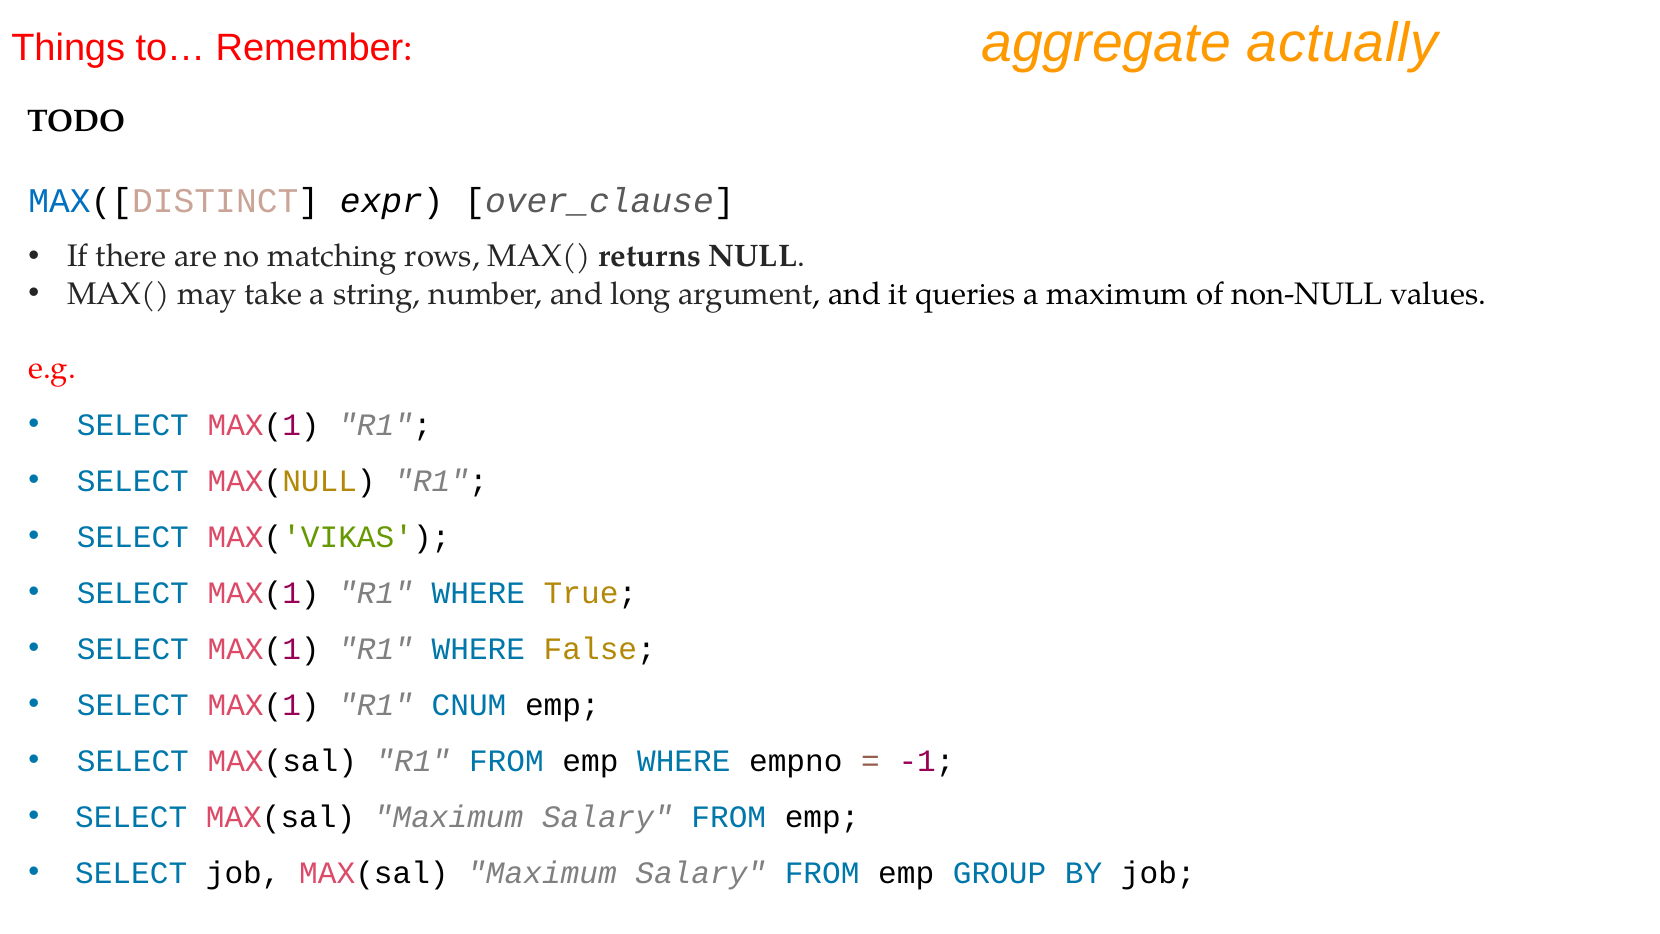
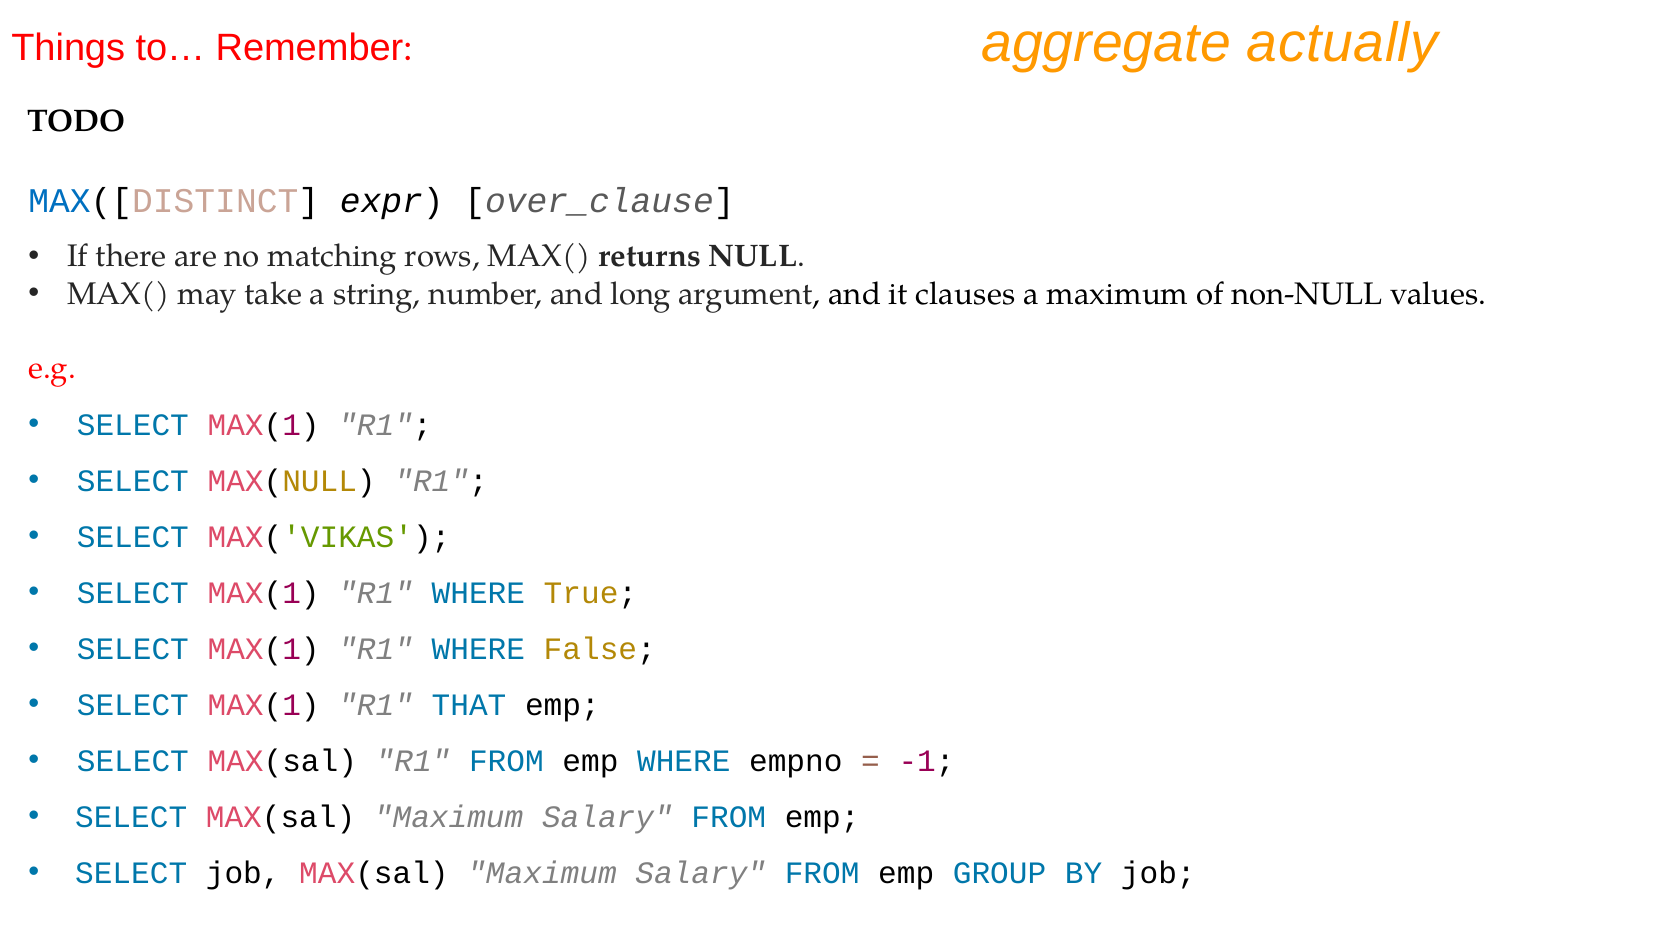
queries: queries -> clauses
CNUM: CNUM -> THAT
